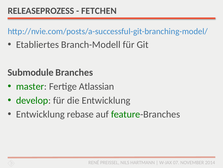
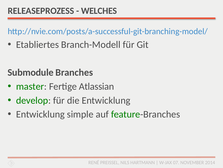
FETCHEN: FETCHEN -> WELCHES
rebase: rebase -> simple
